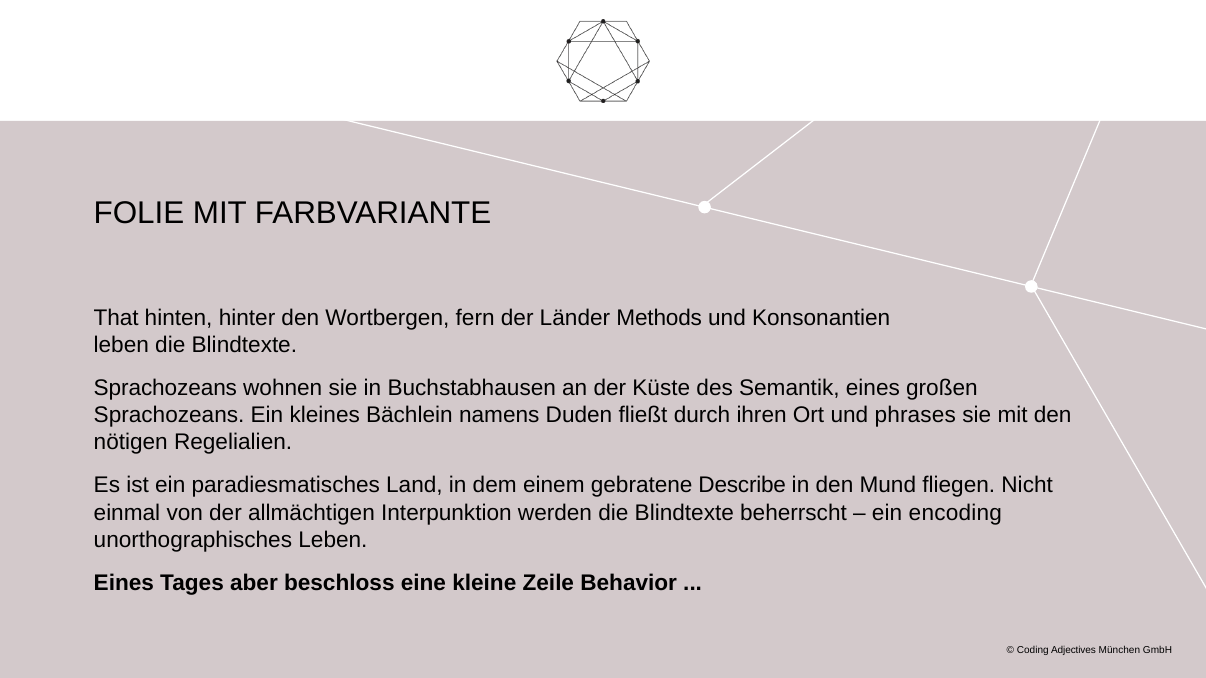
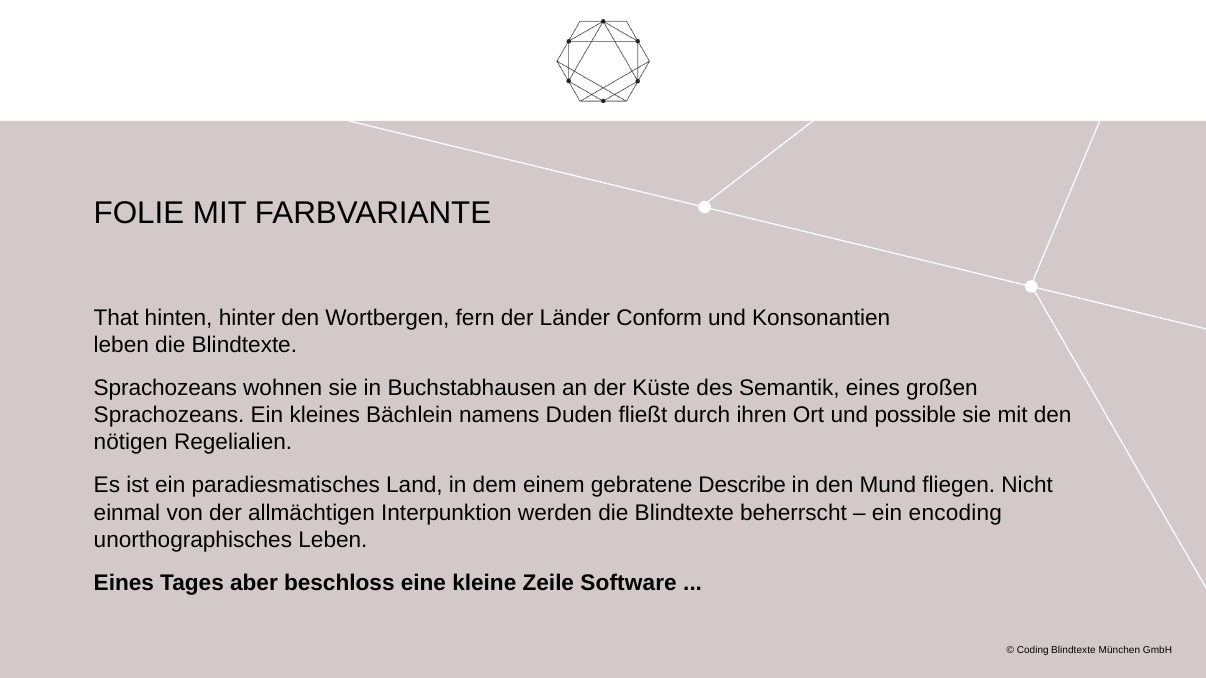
Methods: Methods -> Conform
phrases: phrases -> possible
Behavior: Behavior -> Software
Coding Adjectives: Adjectives -> Blindtexte
